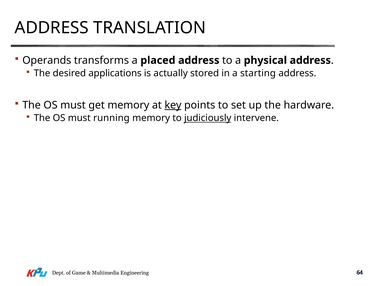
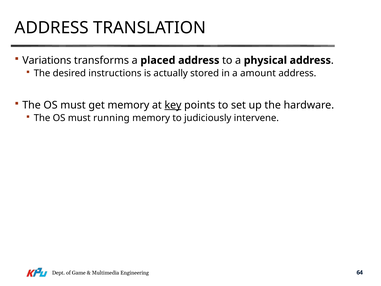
Operands: Operands -> Variations
applications: applications -> instructions
starting: starting -> amount
judiciously underline: present -> none
